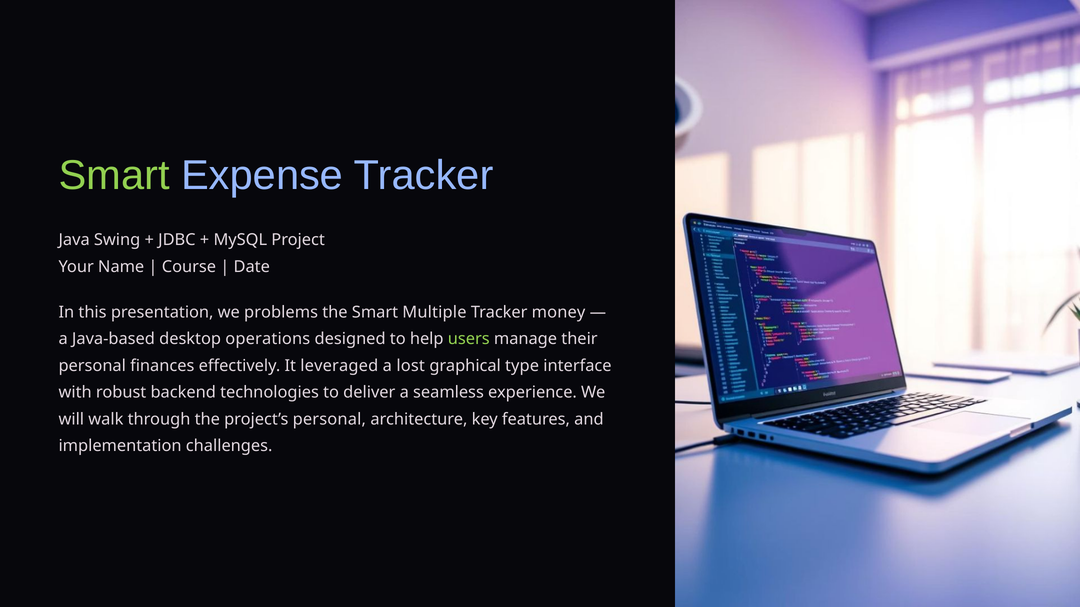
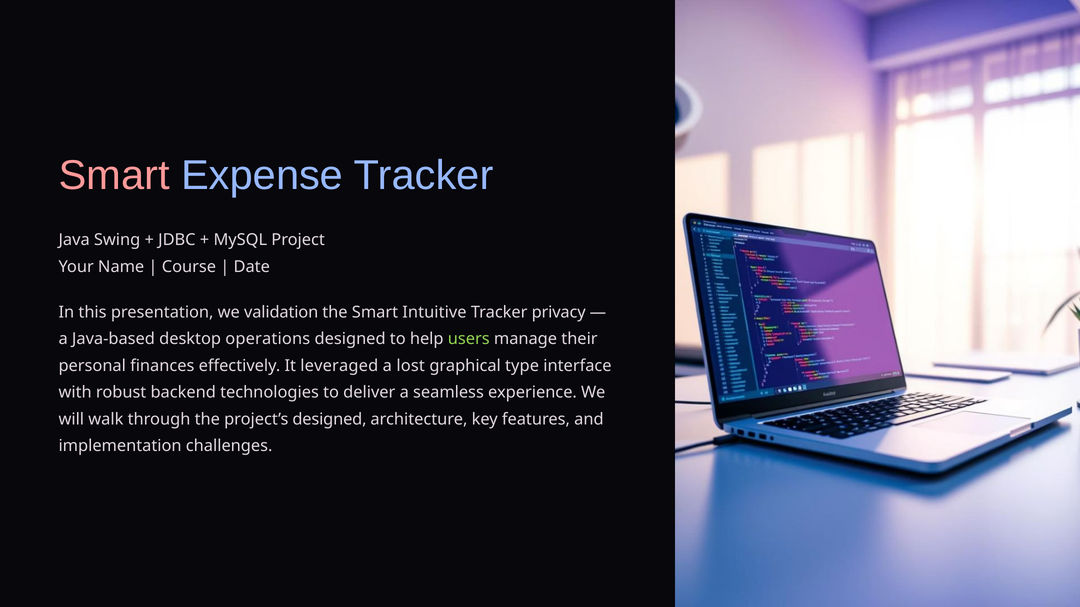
Smart at (114, 176) colour: light green -> pink
problems: problems -> validation
Multiple: Multiple -> Intuitive
money: money -> privacy
project’s personal: personal -> designed
